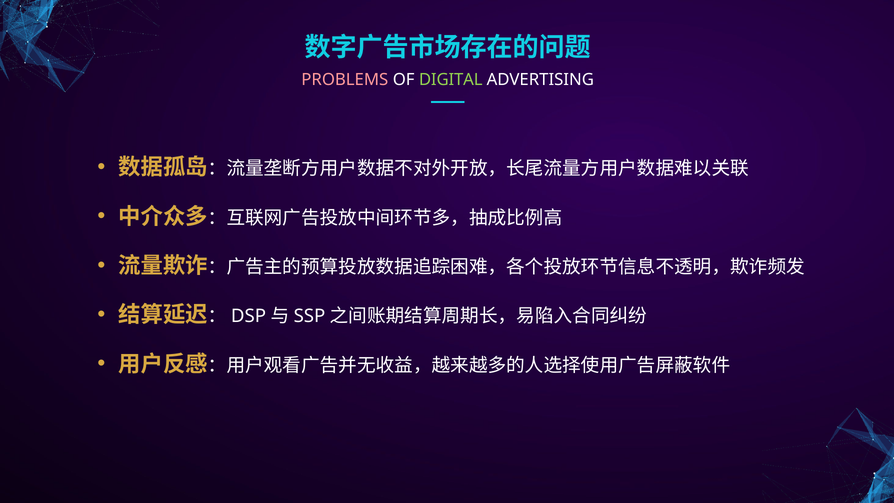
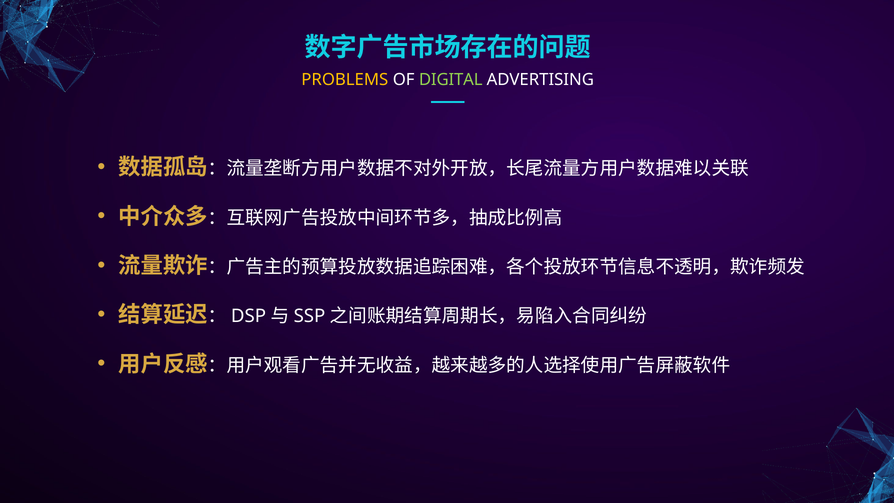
PROBLEMS colour: pink -> yellow
